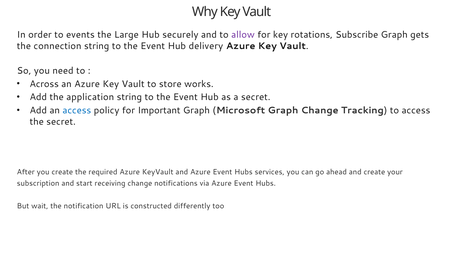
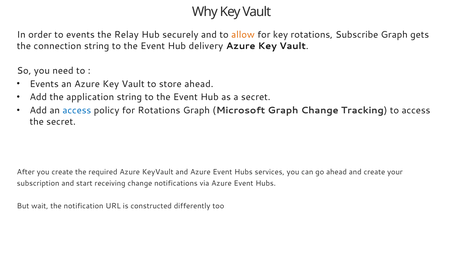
Large: Large -> Relay
allow colour: purple -> orange
Across at (44, 84): Across -> Events
store works: works -> ahead
for Important: Important -> Rotations
